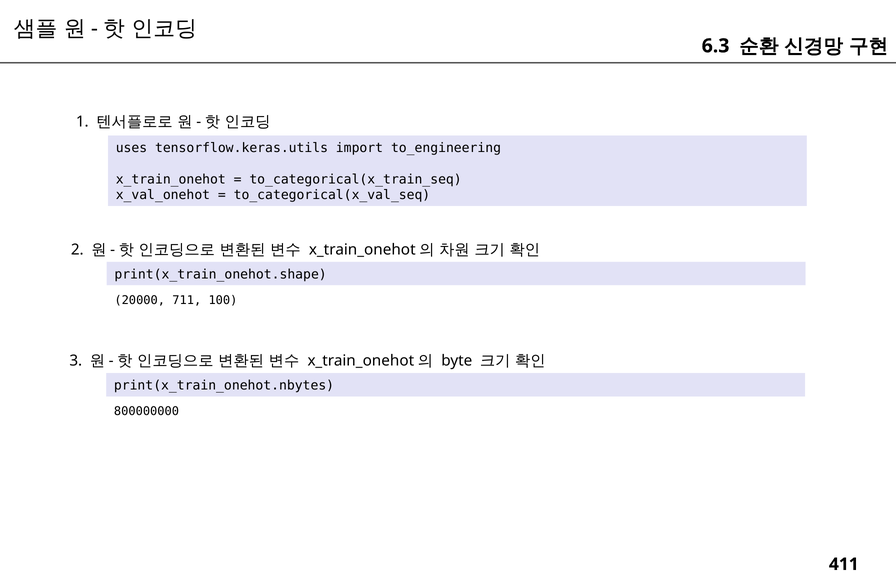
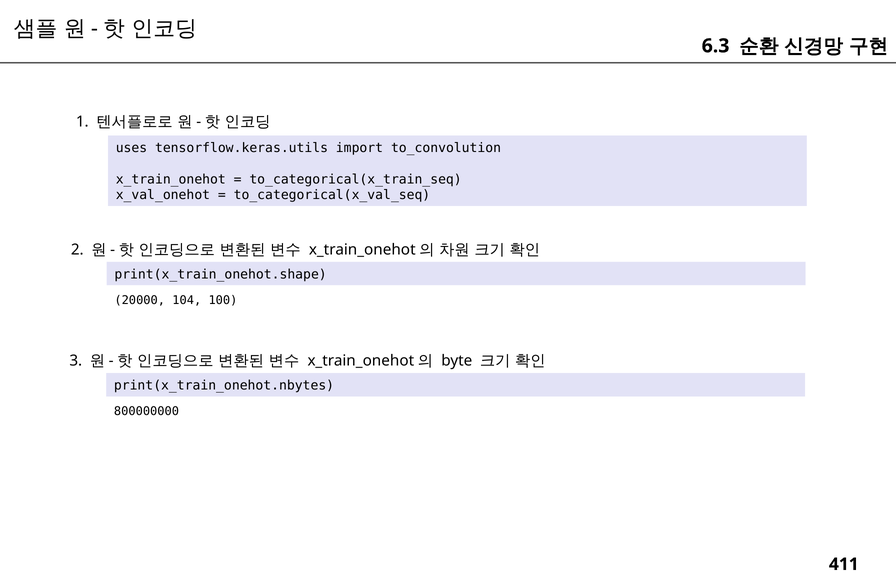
to_engineering: to_engineering -> to_convolution
711: 711 -> 104
